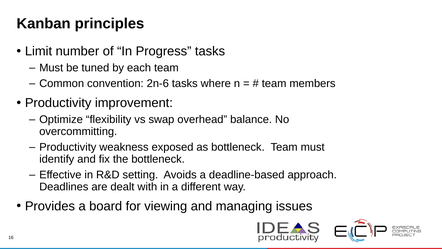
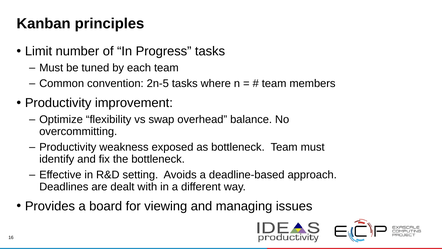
2n-6: 2n-6 -> 2n-5
